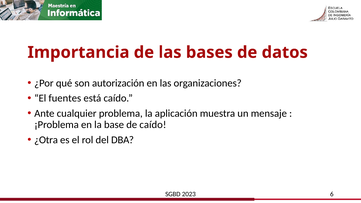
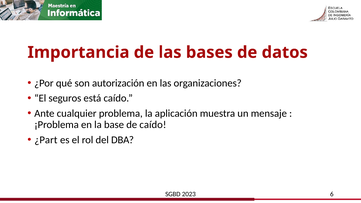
fuentes: fuentes -> seguros
¿Otra: ¿Otra -> ¿Part
